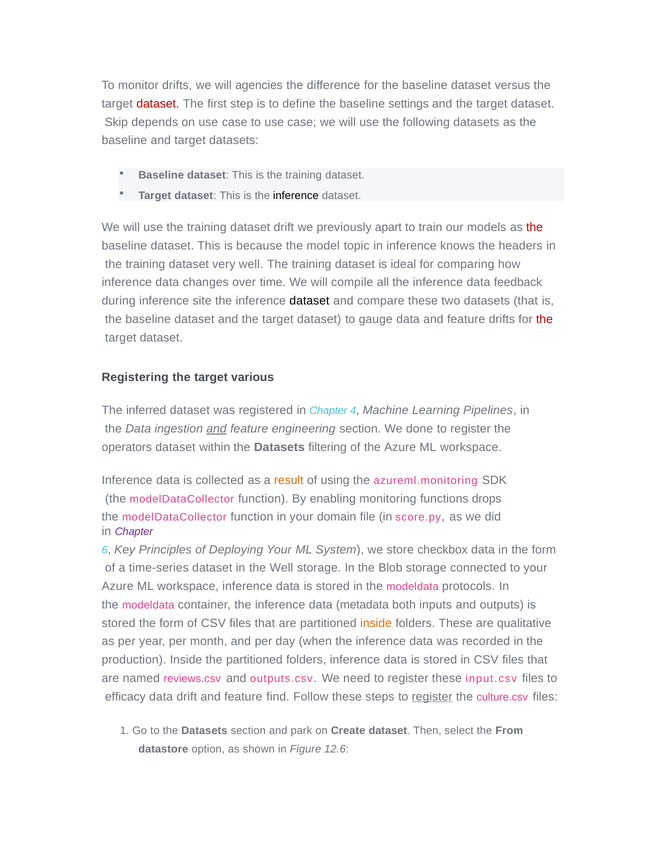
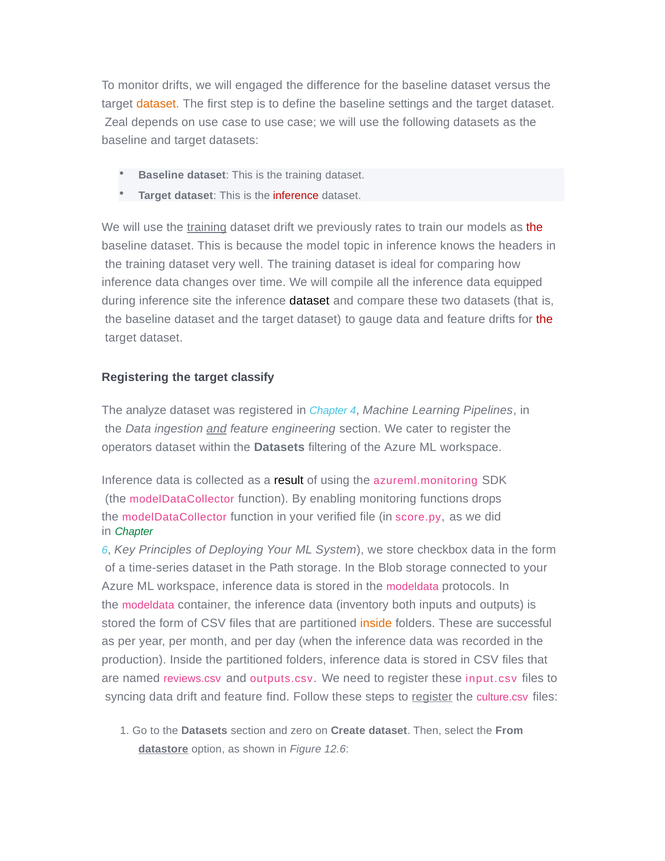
agencies: agencies -> engaged
dataset at (158, 104) colour: red -> orange
Skip: Skip -> Zeal
inference at (296, 195) colour: black -> red
training at (207, 227) underline: none -> present
apart: apart -> rates
feedback: feedback -> equipped
various: various -> classify
inferred: inferred -> analyze
done: done -> cater
result colour: orange -> black
domain: domain -> verified
Chapter at (134, 531) colour: purple -> green
the Well: Well -> Path
metadata: metadata -> inventory
qualitative: qualitative -> successful
efficacy: efficacy -> syncing
park: park -> zero
datastore underline: none -> present
